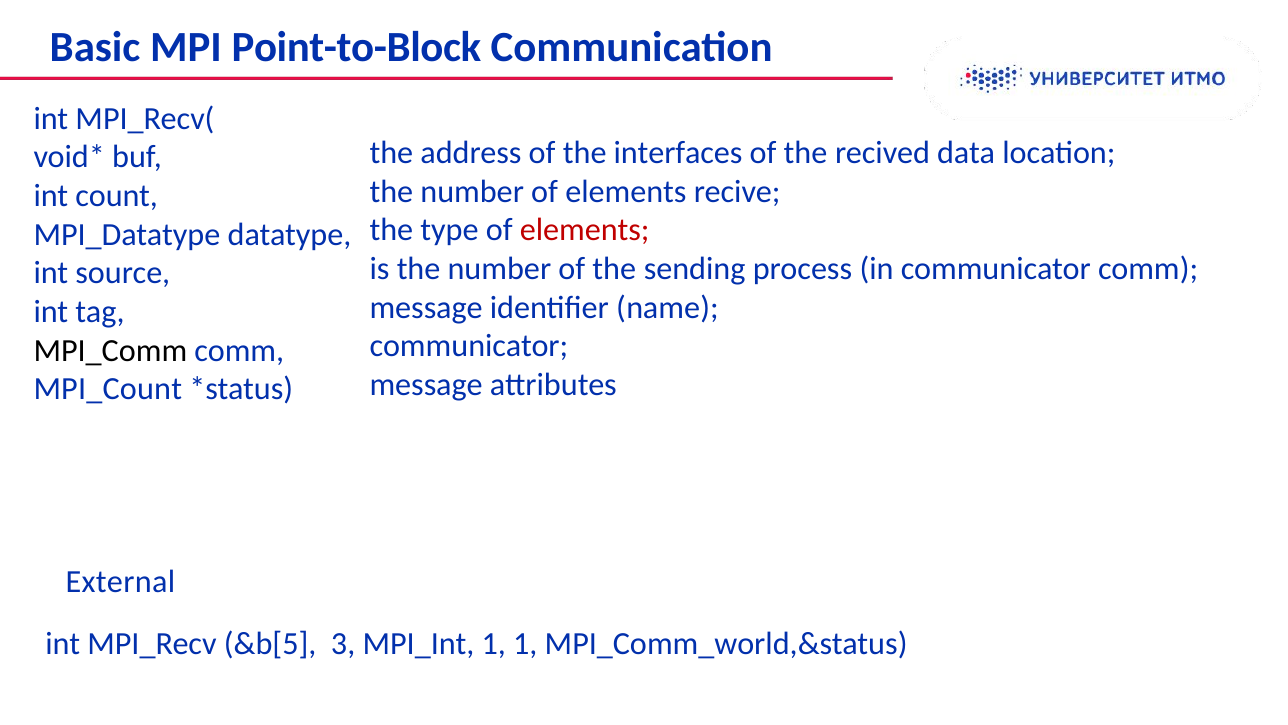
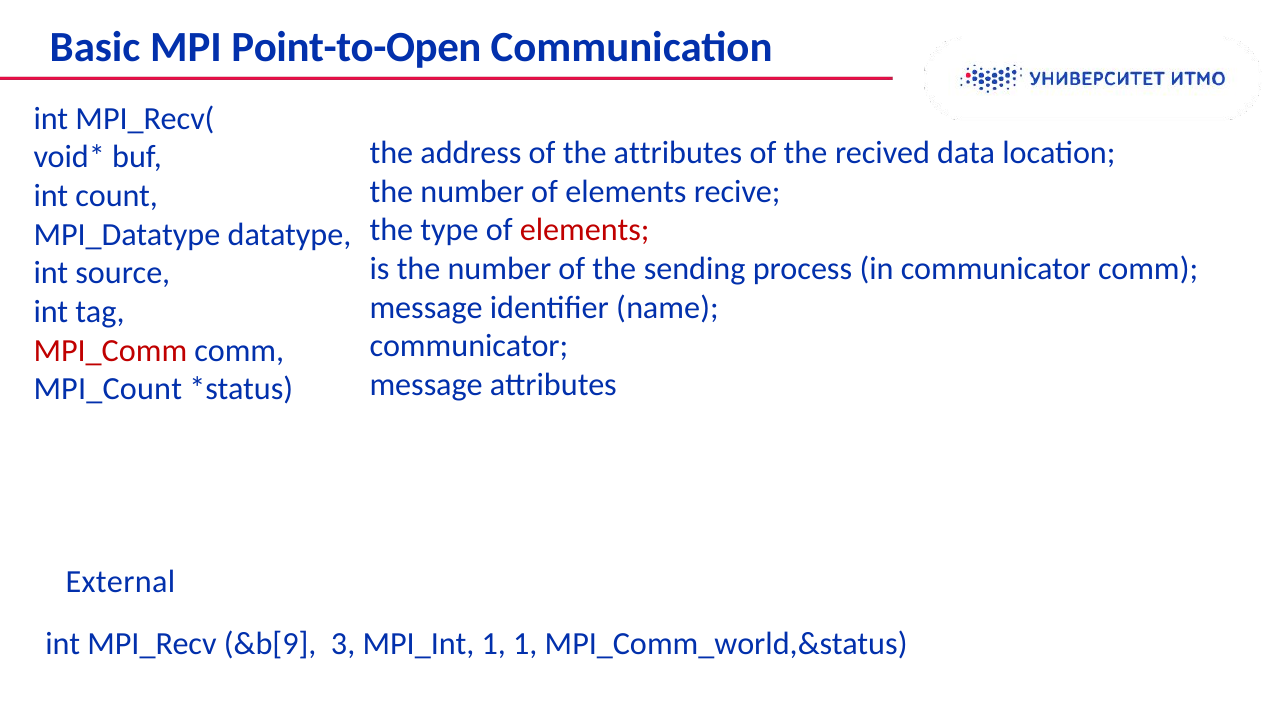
Point-to-Block: Point-to-Block -> Point-to-Open
the interfaces: interfaces -> attributes
MPI_Comm colour: black -> red
&b[5: &b[5 -> &b[9
